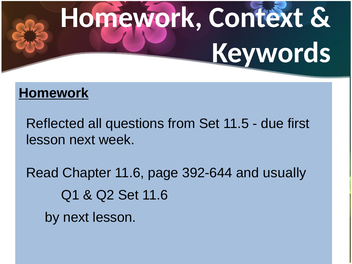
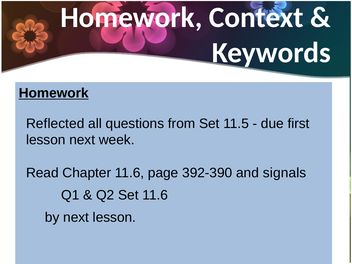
392-644: 392-644 -> 392-390
usually: usually -> signals
